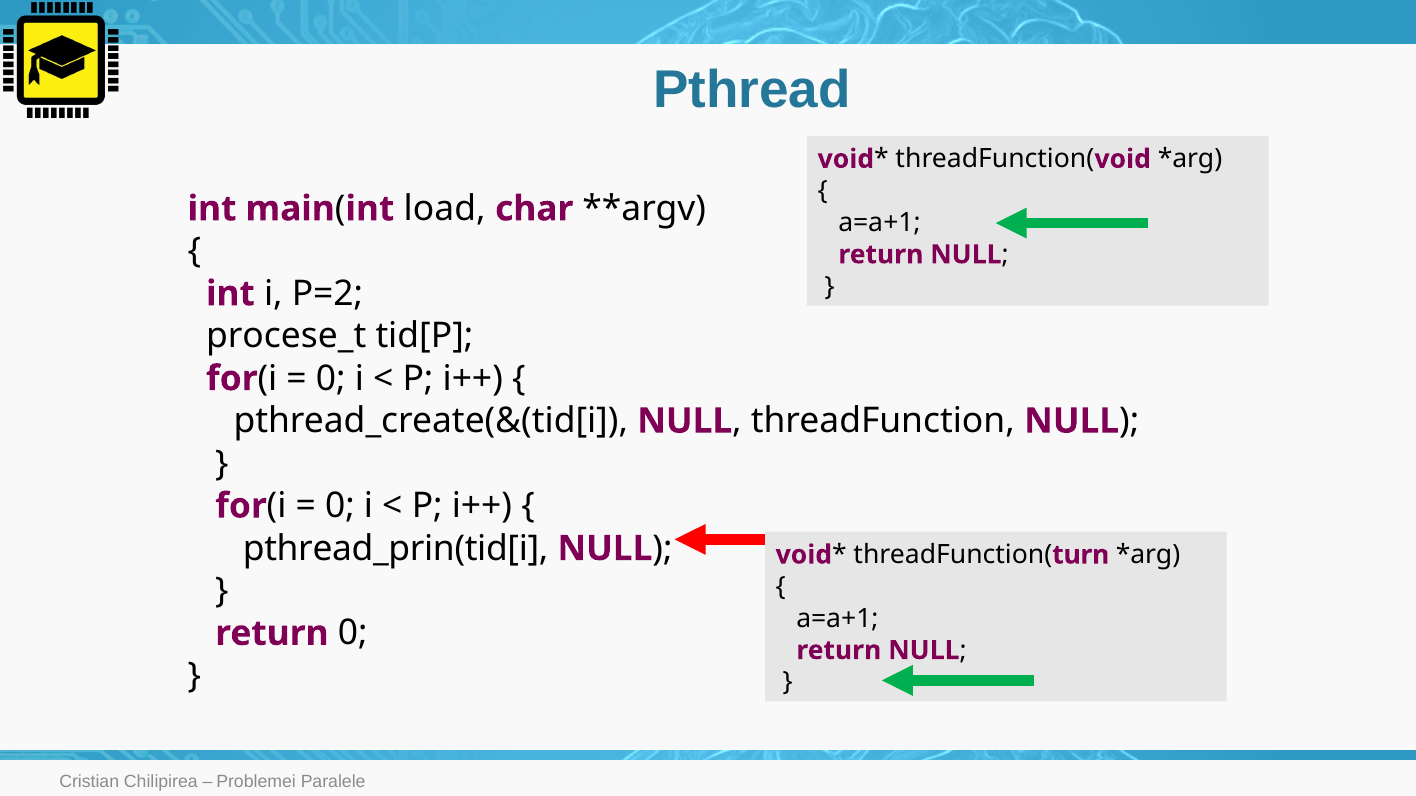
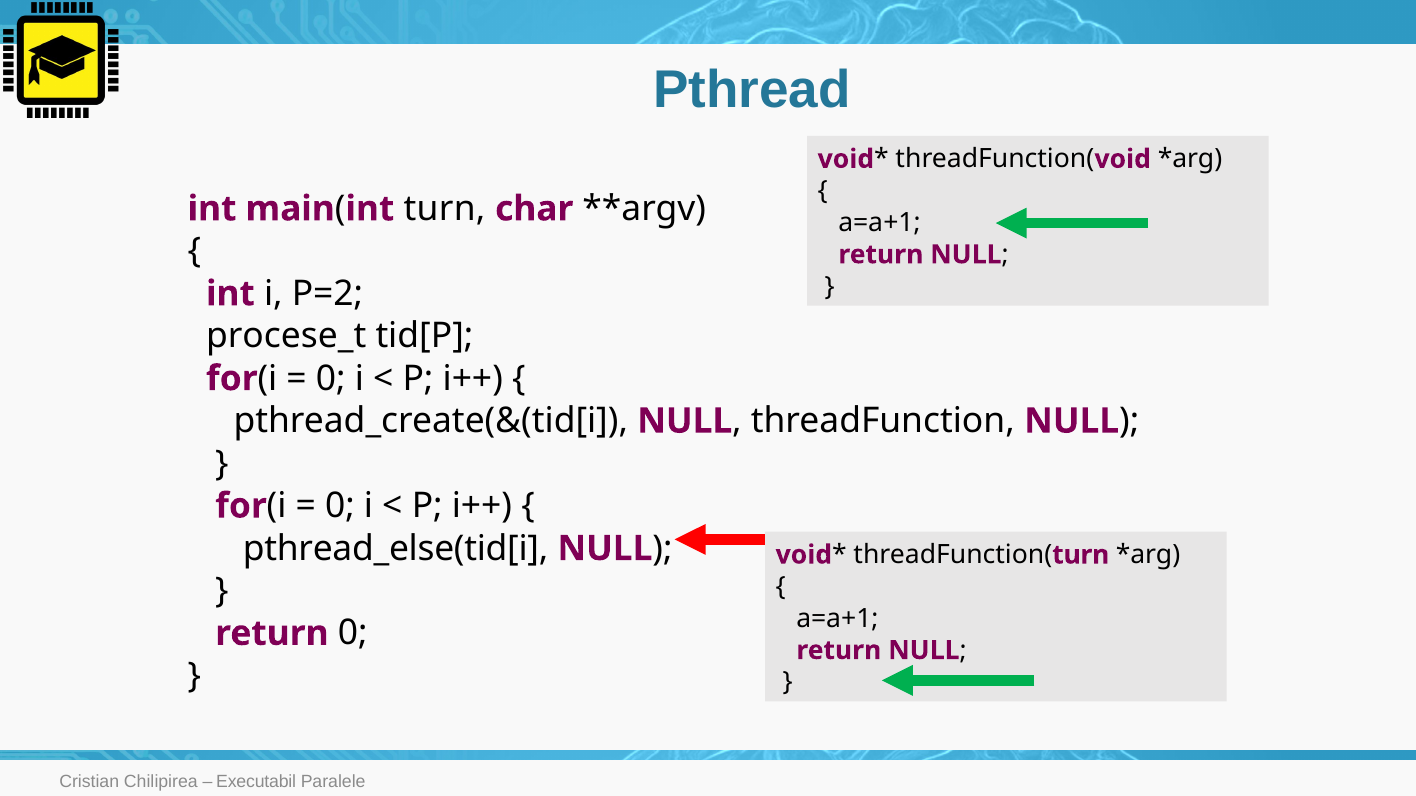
int load: load -> turn
pthread_prin(tid[i: pthread_prin(tid[i -> pthread_else(tid[i
Problemei: Problemei -> Executabil
